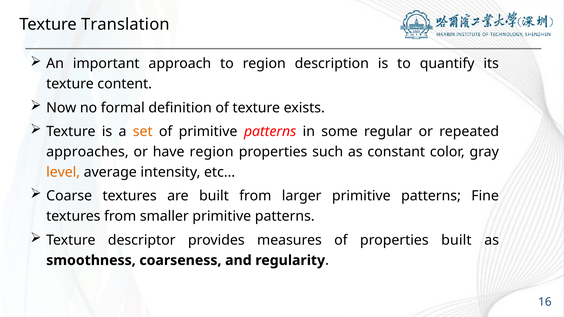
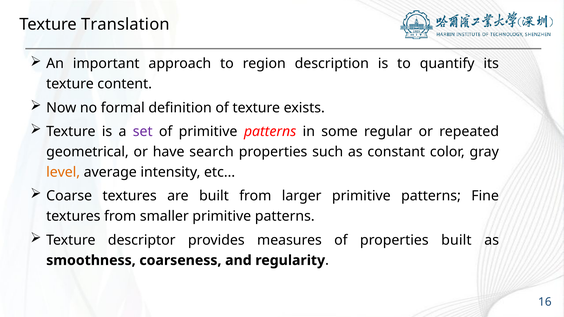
set colour: orange -> purple
approaches: approaches -> geometrical
have region: region -> search
